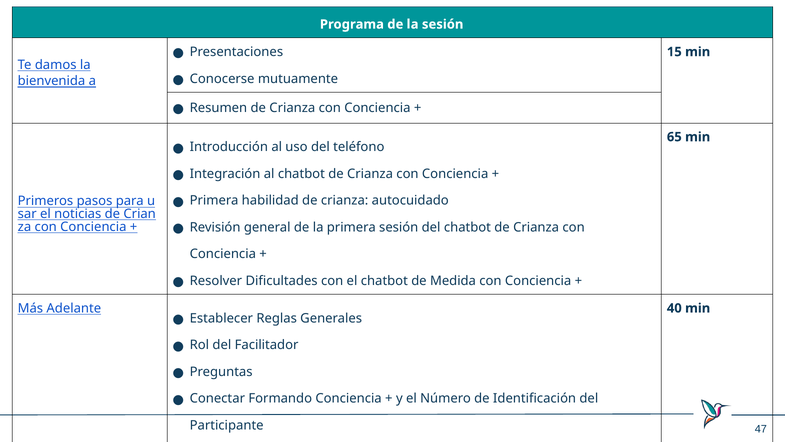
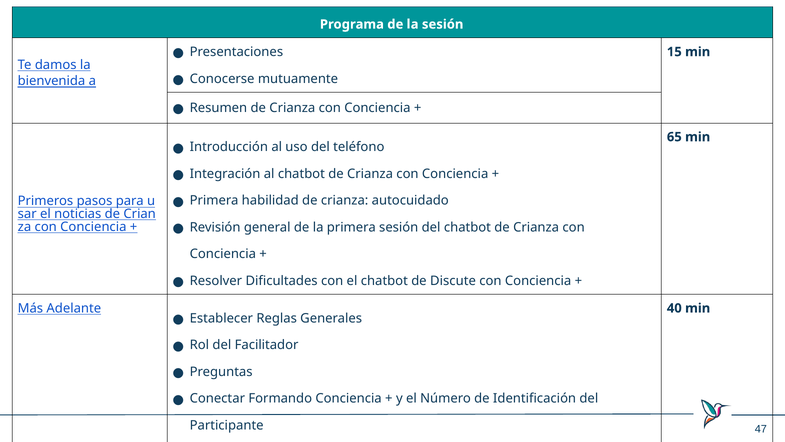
Medida: Medida -> Discute
